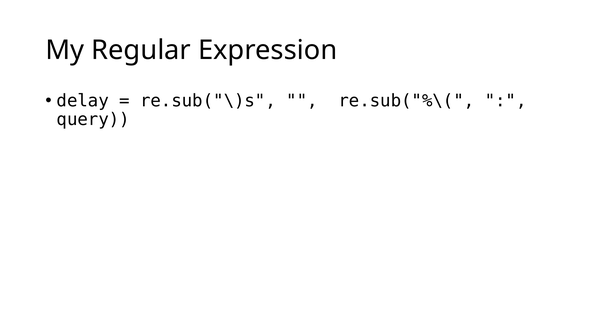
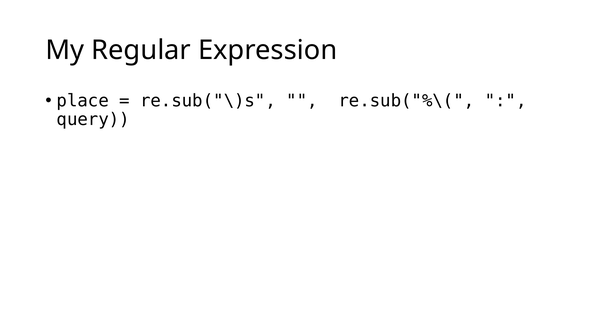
delay: delay -> place
